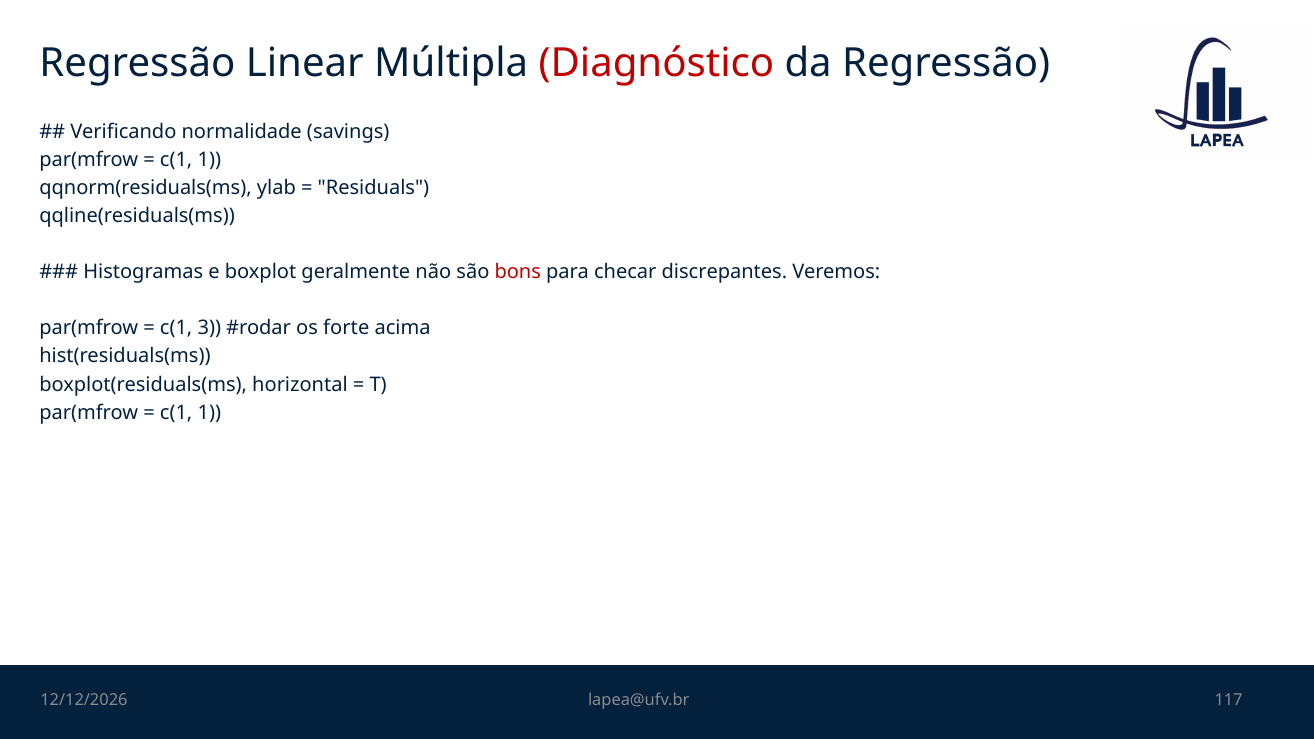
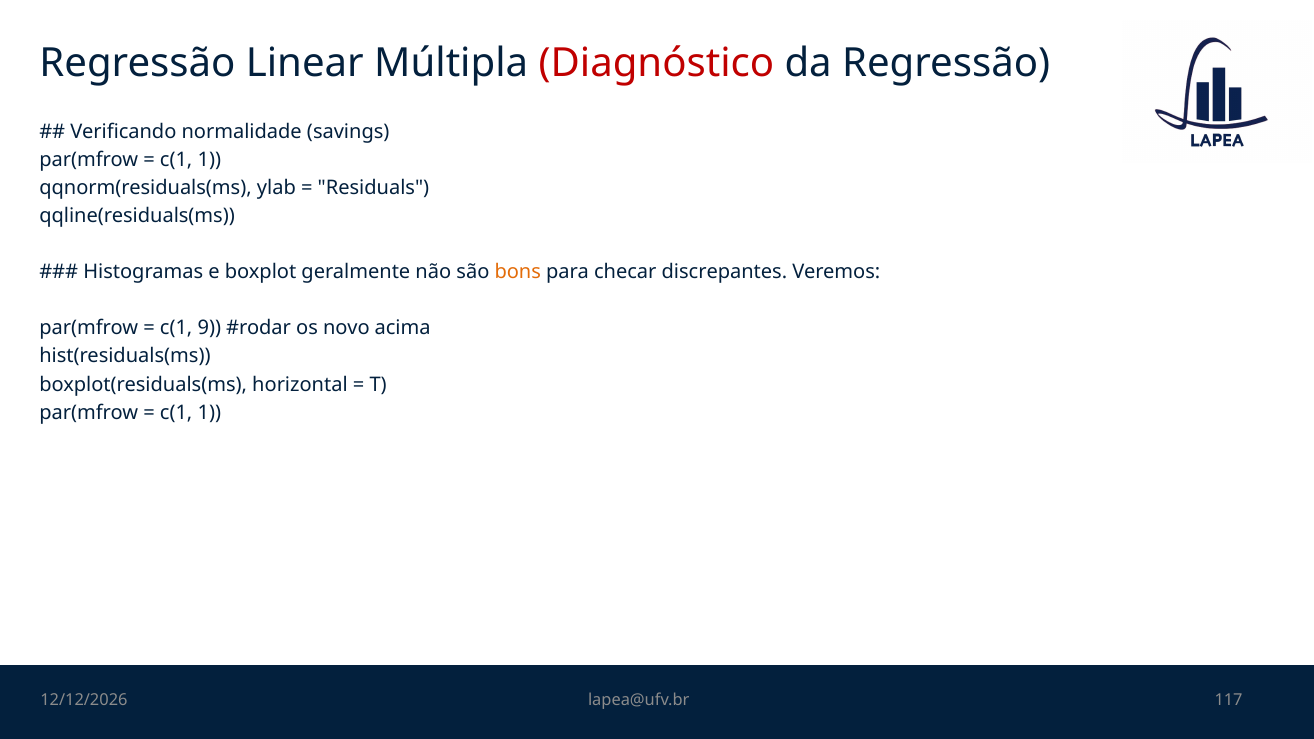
bons colour: red -> orange
3: 3 -> 9
forte: forte -> novo
